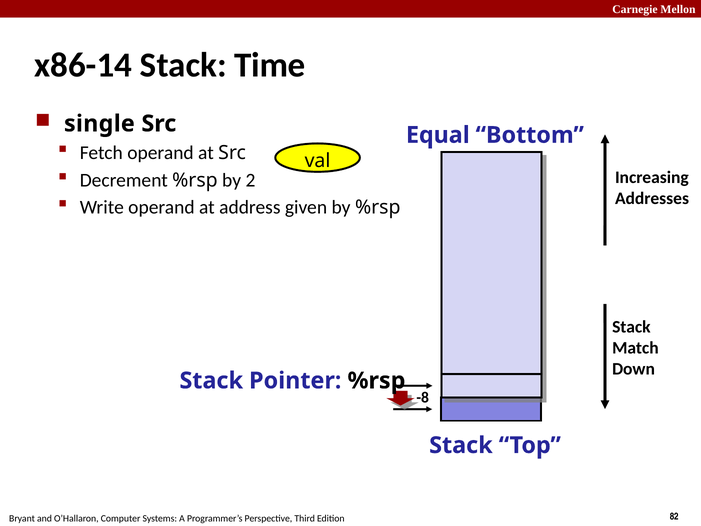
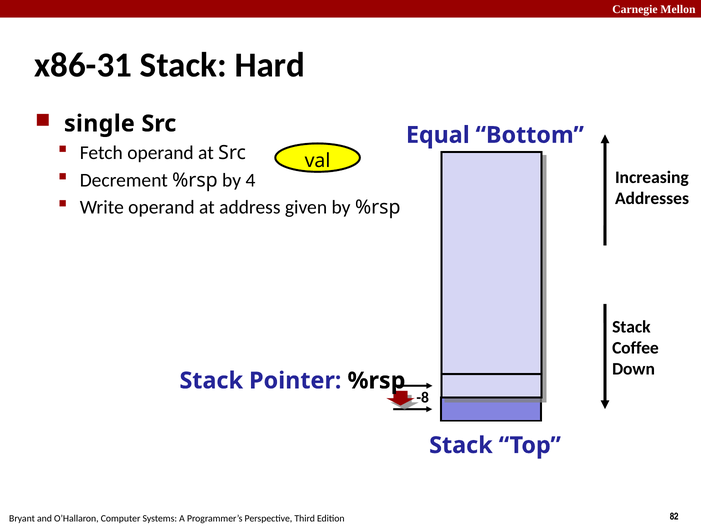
x86-14: x86-14 -> x86-31
Time: Time -> Hard
2: 2 -> 4
Match: Match -> Coffee
